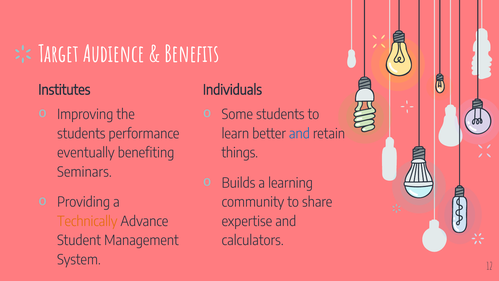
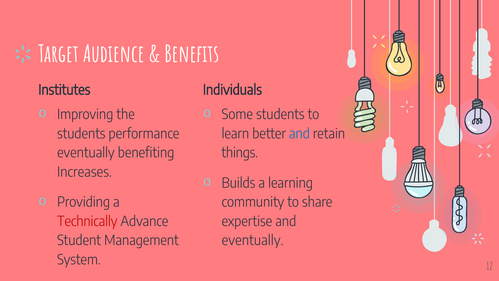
Seminars: Seminars -> Increases
Technically colour: orange -> red
calculators at (253, 240): calculators -> eventually
